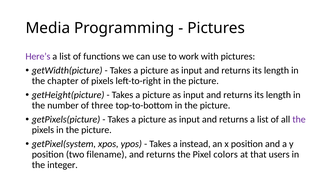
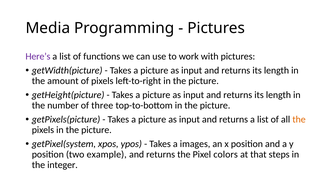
chapter: chapter -> amount
the at (299, 120) colour: purple -> orange
instead: instead -> images
filename: filename -> example
users: users -> steps
